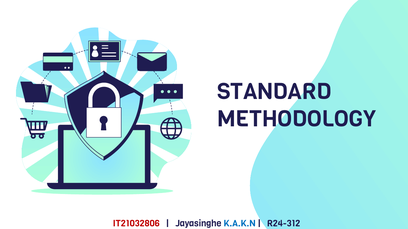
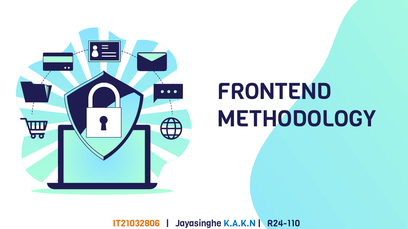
STANDARD: STANDARD -> FRONTEND
IT21032806 colour: red -> orange
R24-312: R24-312 -> R24-110
